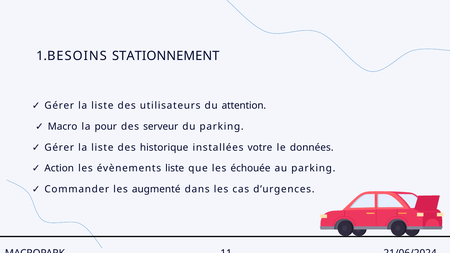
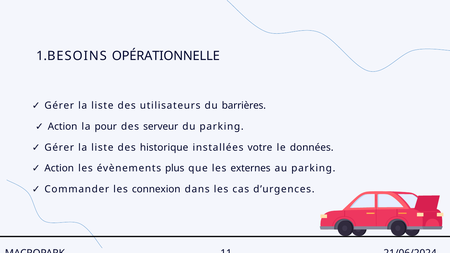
STATIONNEMENT: STATIONNEMENT -> OPÉRATIONNELLE
attention: attention -> barrières
Macro at (63, 127): Macro -> Action
évènements liste: liste -> plus
échouée: échouée -> externes
augmenté: augmenté -> connexion
